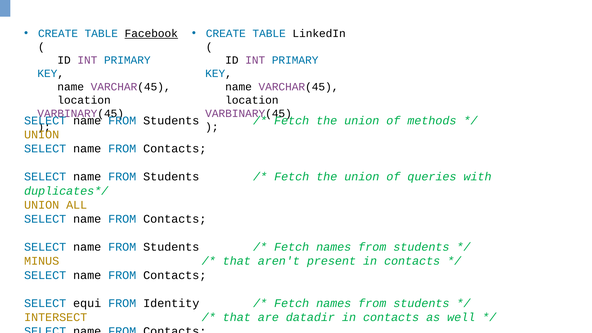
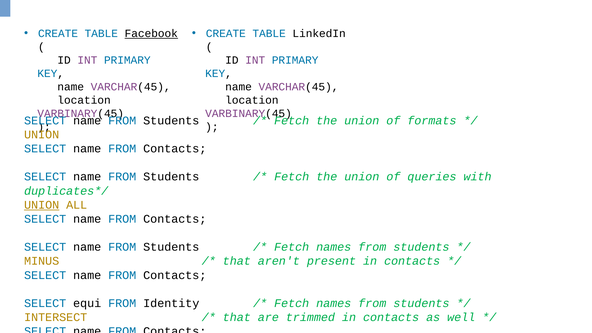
methods: methods -> formats
UNION at (42, 205) underline: none -> present
datadir: datadir -> trimmed
